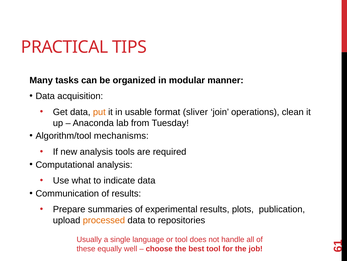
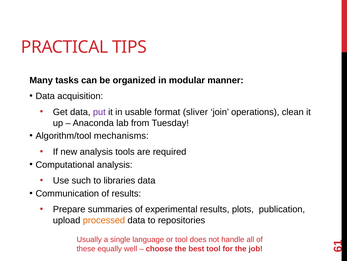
put colour: orange -> purple
what: what -> such
indicate: indicate -> libraries
